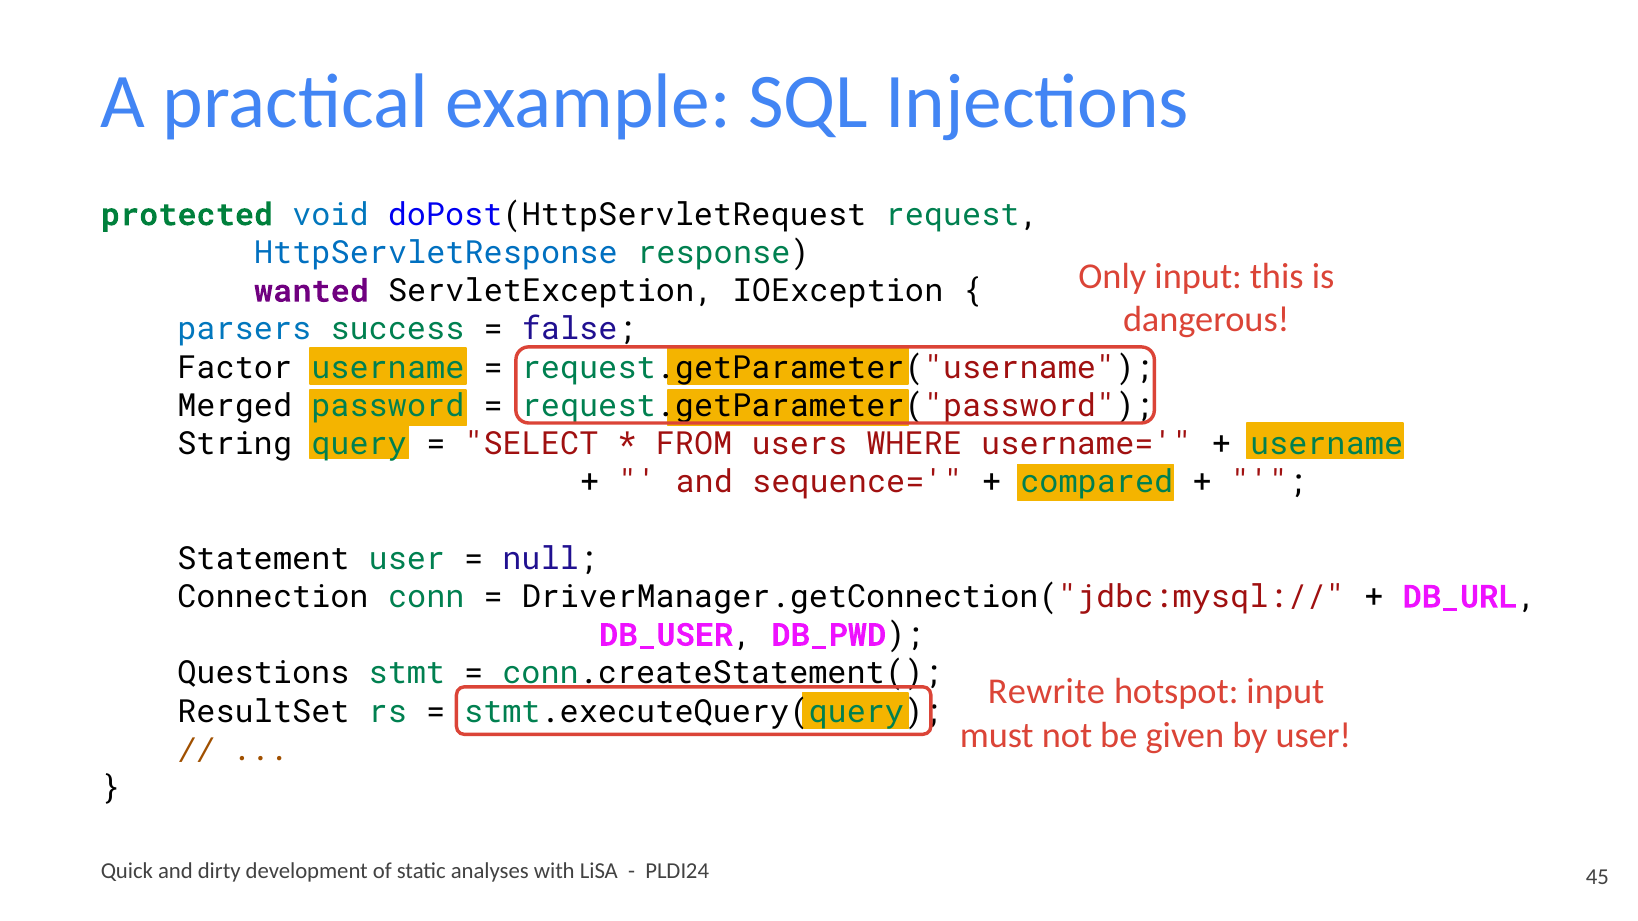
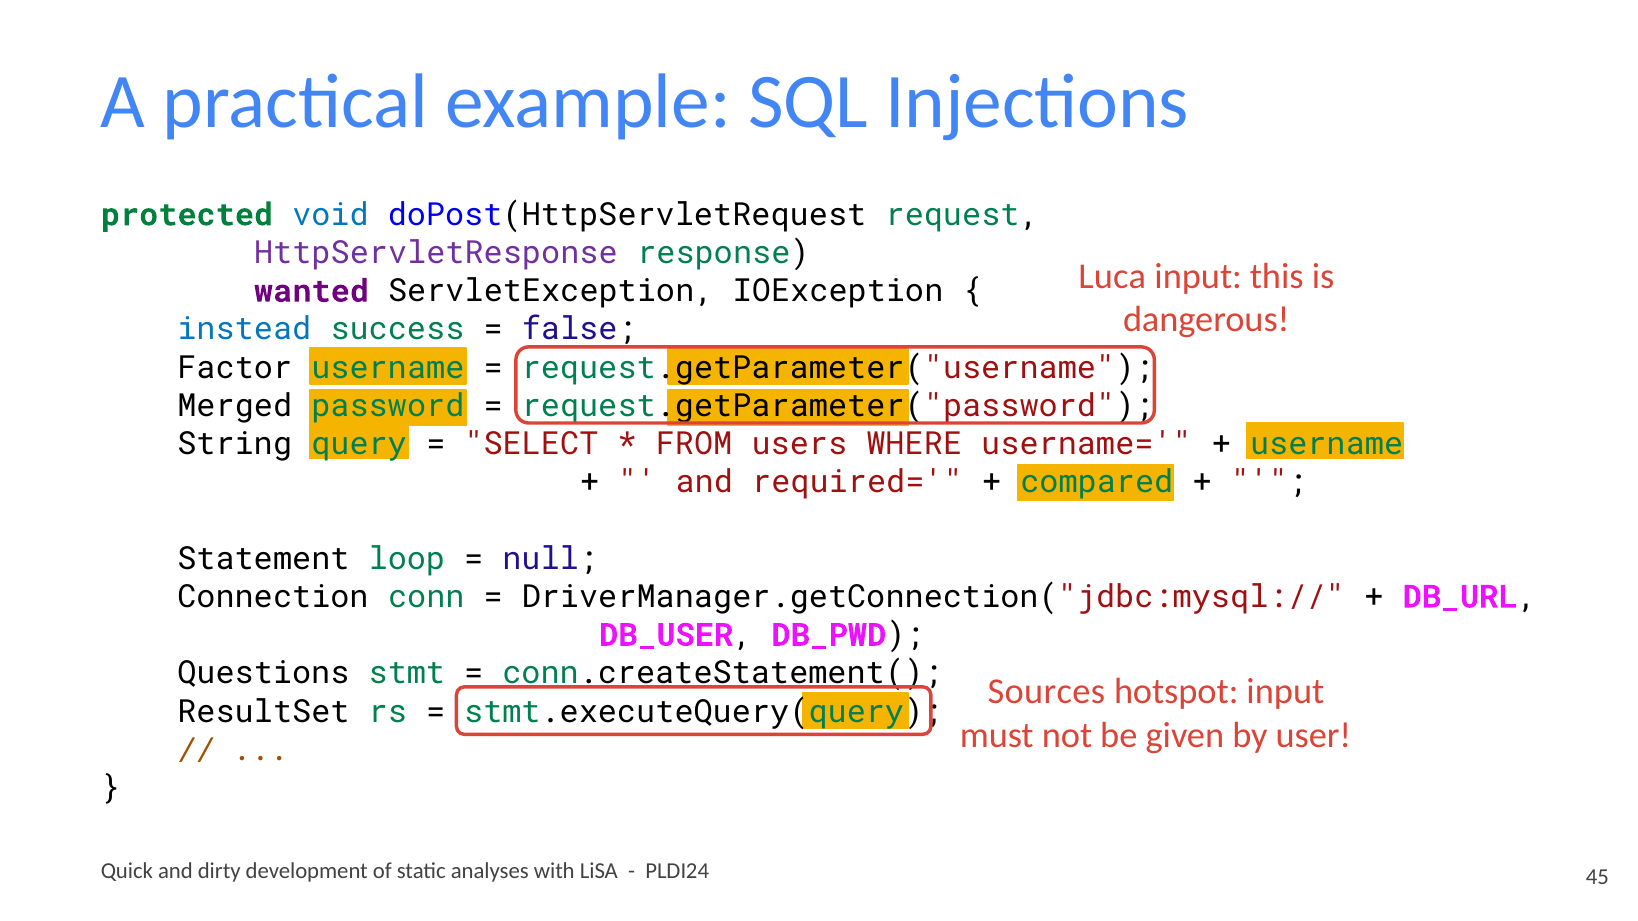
HttpServletResponse colour: blue -> purple
Only: Only -> Luca
parsers: parsers -> instead
sequence=: sequence= -> required=
Statement user: user -> loop
Rewrite: Rewrite -> Sources
